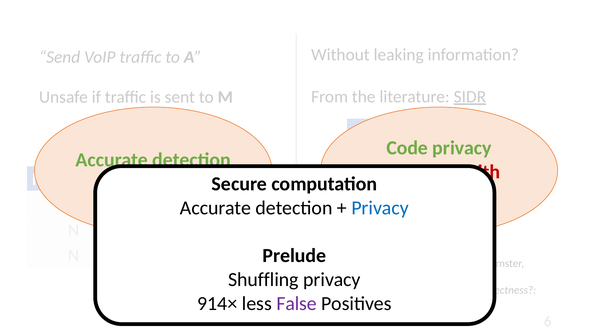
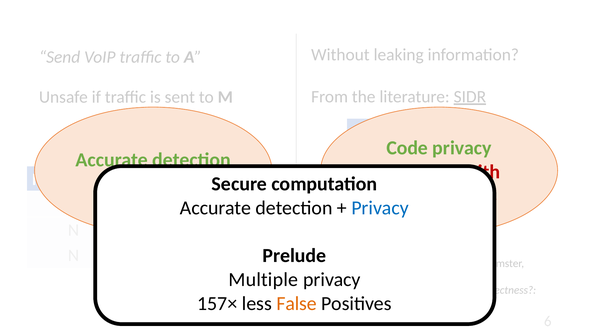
Shuffling: Shuffling -> Multiple
914×: 914× -> 157×
False at (297, 303) colour: purple -> orange
